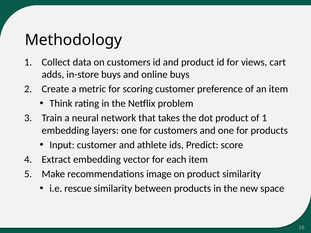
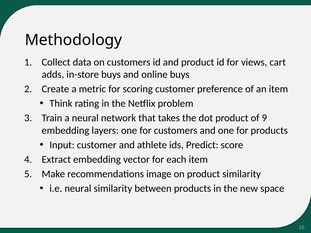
of 1: 1 -> 9
i.e rescue: rescue -> neural
